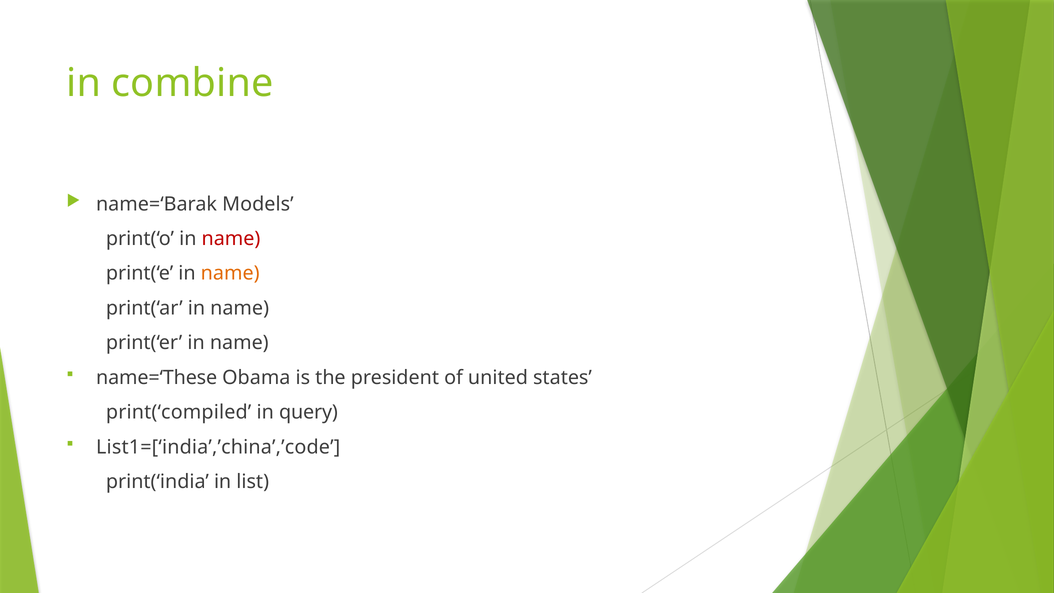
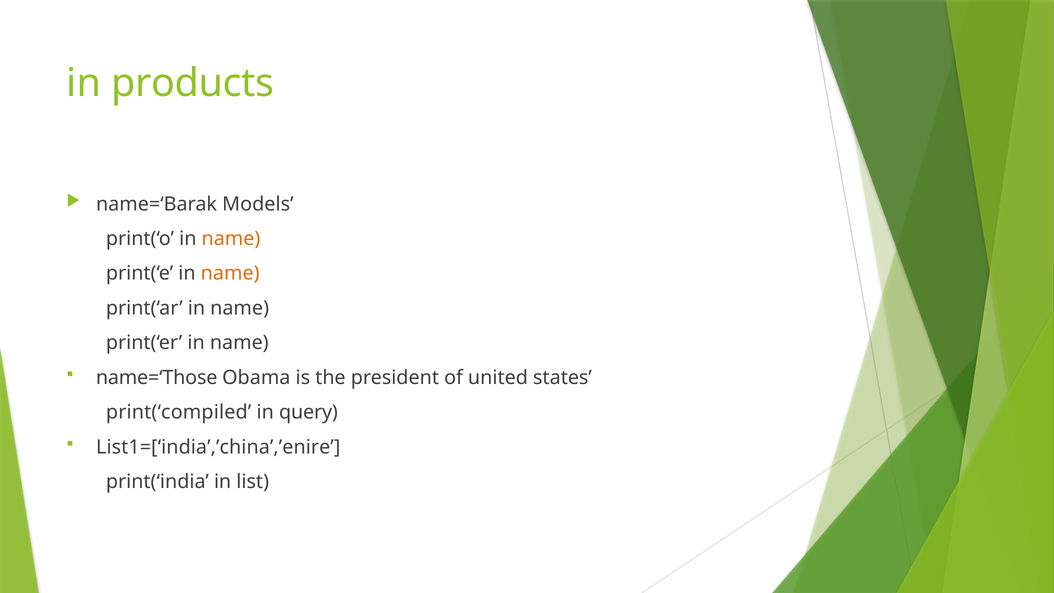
combine: combine -> products
name at (231, 239) colour: red -> orange
name=‘These: name=‘These -> name=‘Those
List1=[‘india’,’china’,’code: List1=[‘india’,’china’,’code -> List1=[‘india’,’china’,’enire
